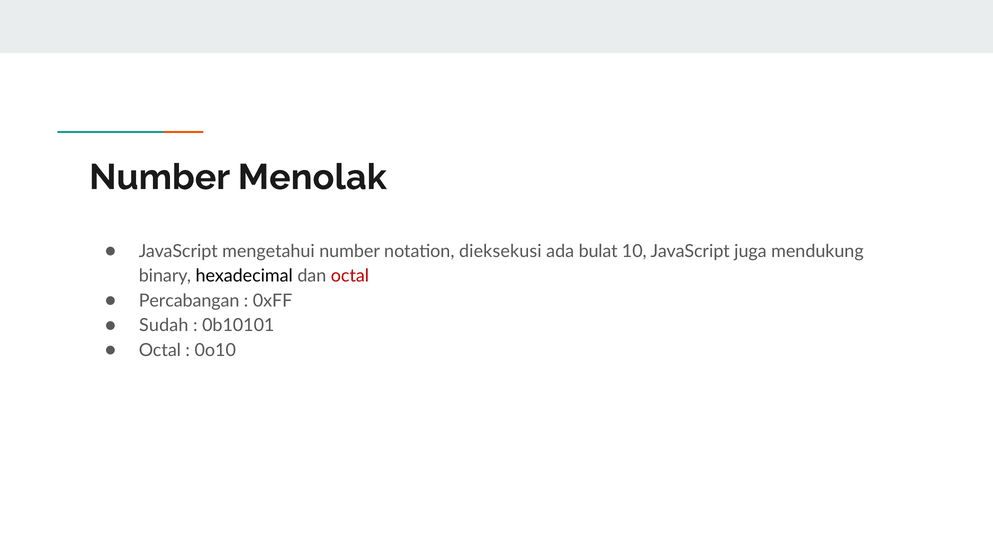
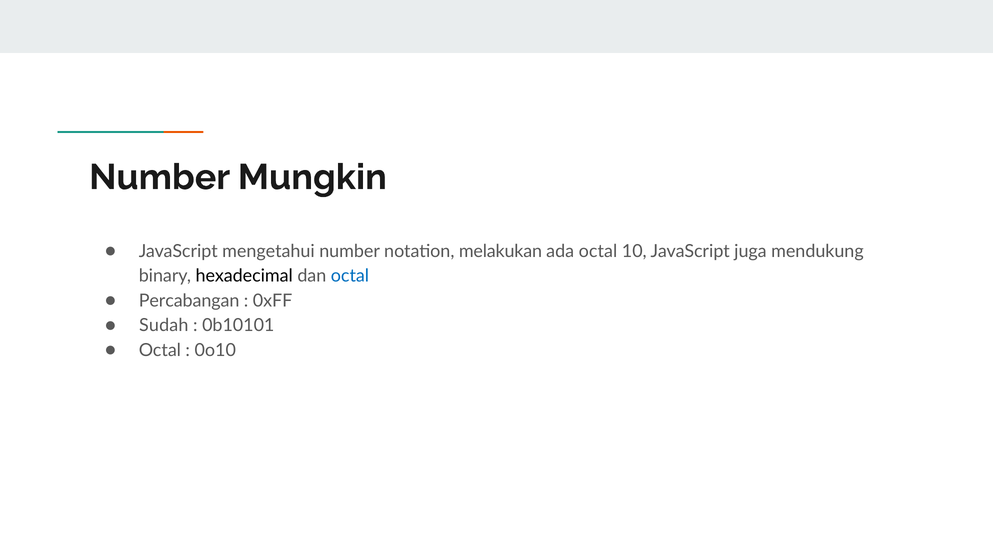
Menolak: Menolak -> Mungkin
dieksekusi: dieksekusi -> melakukan
ada bulat: bulat -> octal
octal at (350, 276) colour: red -> blue
